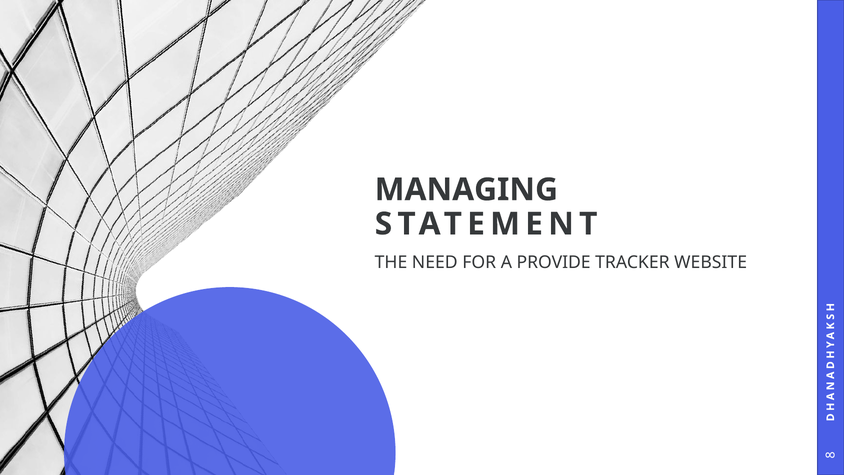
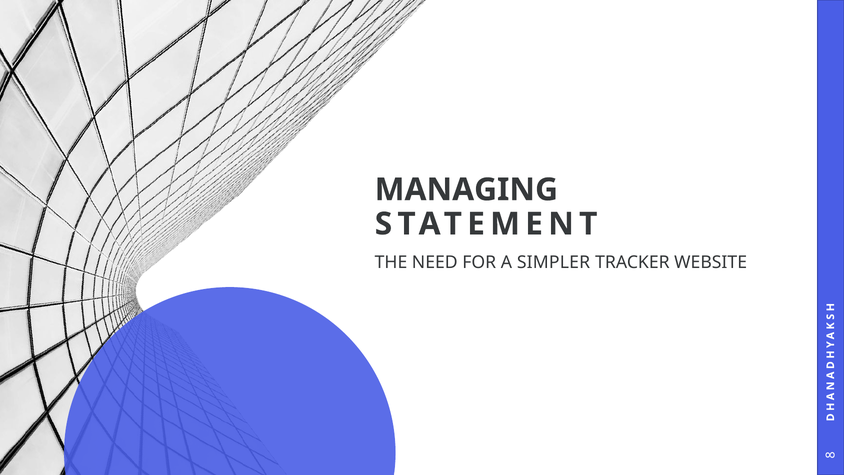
PROVIDE: PROVIDE -> SIMPLER
